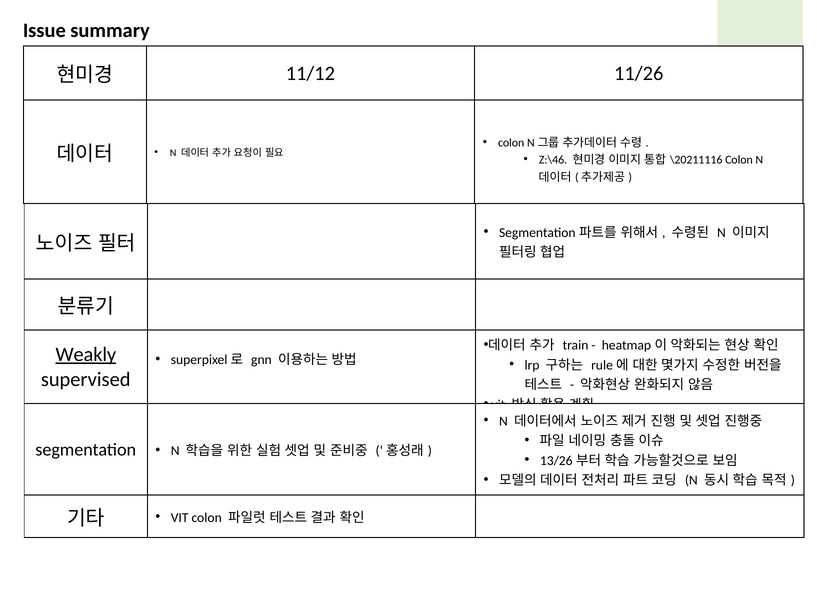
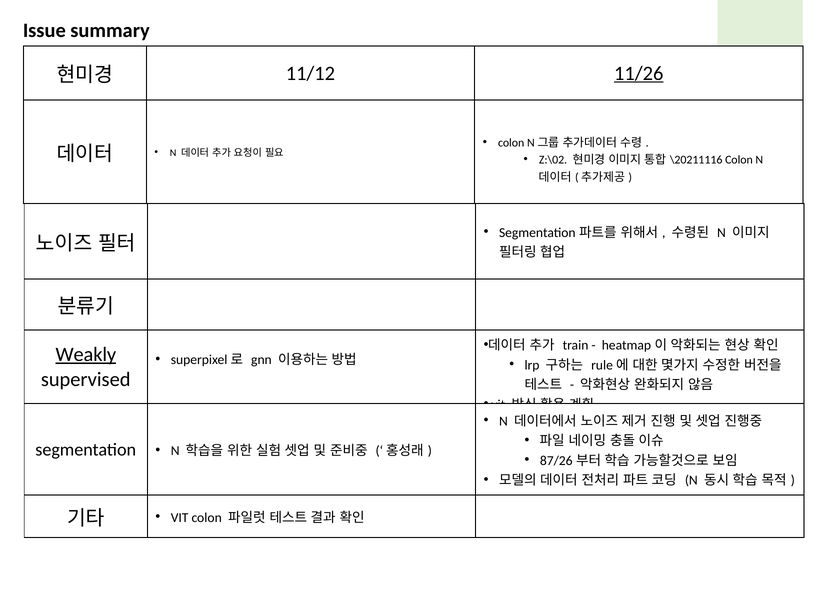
11/26 underline: none -> present
Z:\46: Z:\46 -> Z:\02
13/26: 13/26 -> 87/26
